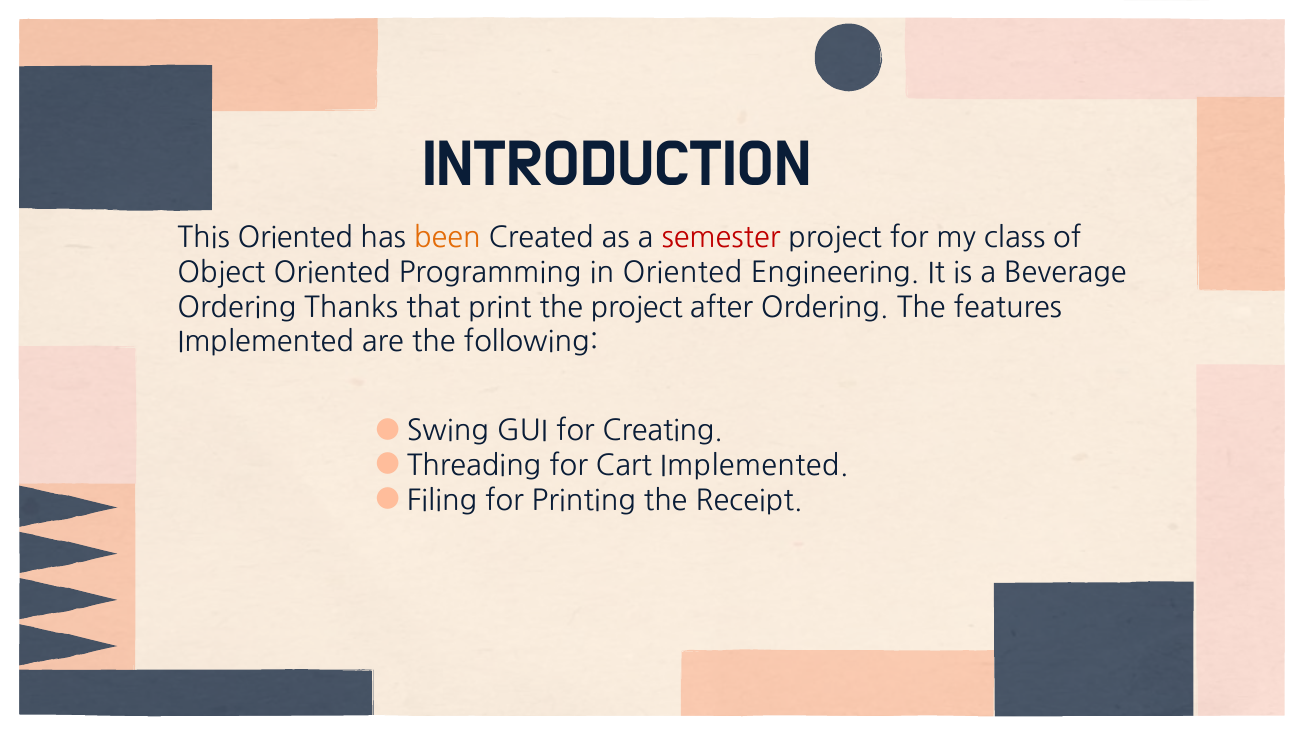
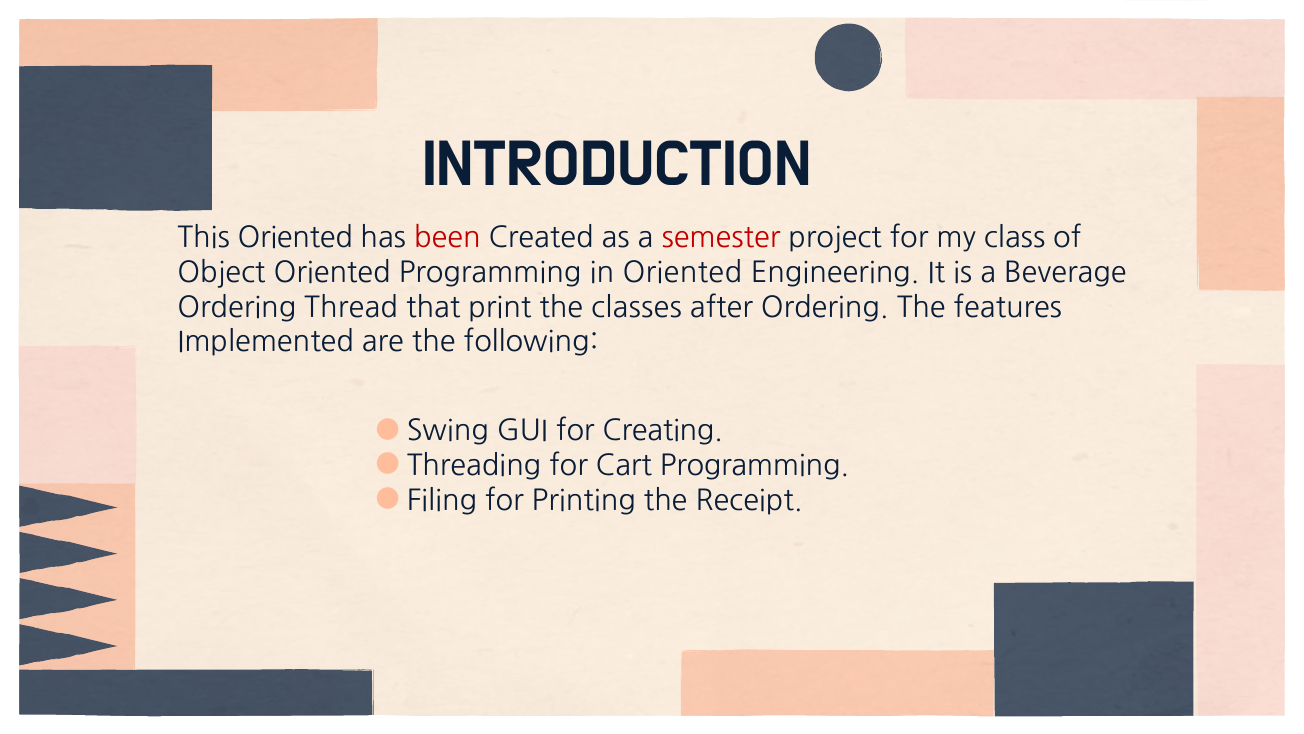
been colour: orange -> red
Thanks: Thanks -> Thread
the project: project -> classes
Cart Implemented: Implemented -> Programming
